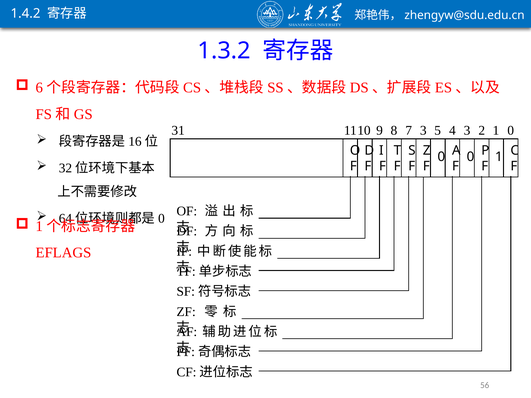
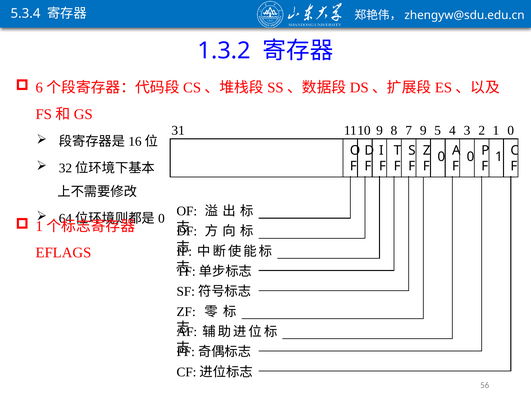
1.4.2: 1.4.2 -> 5.3.4
7 3: 3 -> 9
